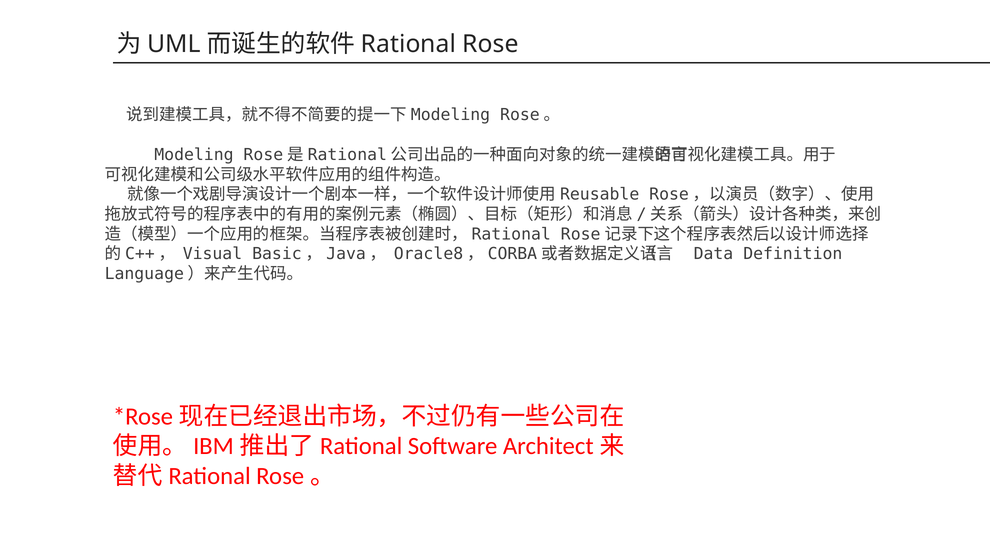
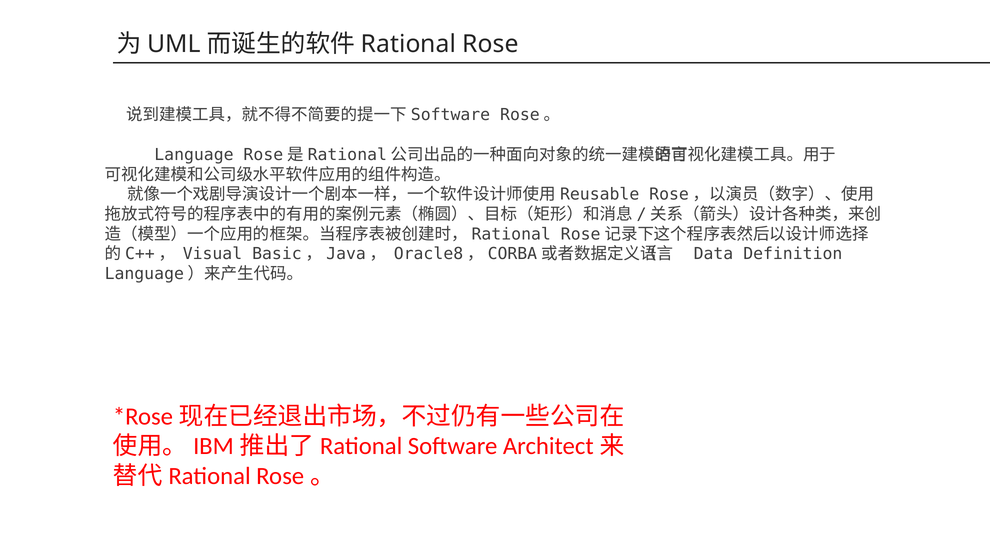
Modeling at (451, 115): Modeling -> Software
Modeling at (194, 155): Modeling -> Language
